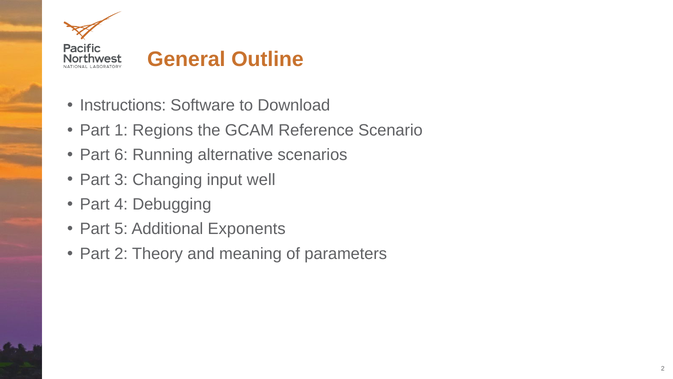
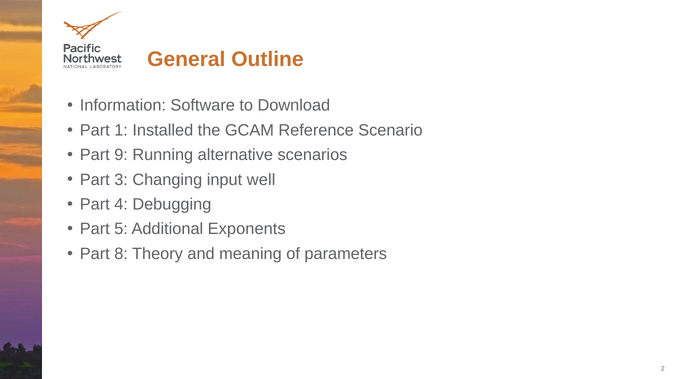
Instructions: Instructions -> Information
Regions: Regions -> Installed
6: 6 -> 9
Part 2: 2 -> 8
